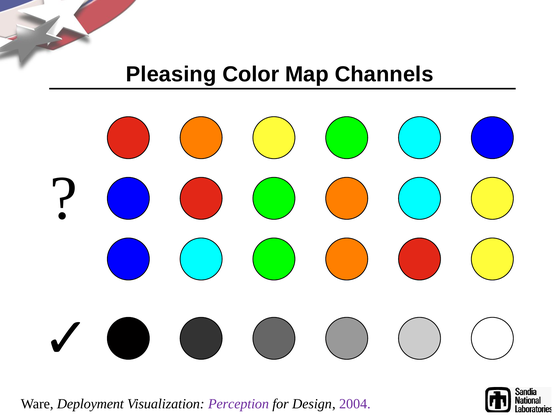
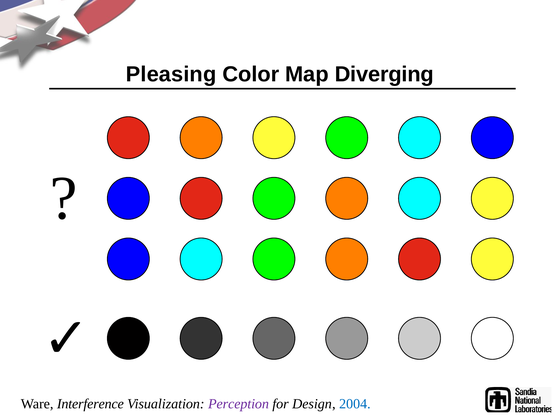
Channels: Channels -> Diverging
Deployment: Deployment -> Interference
2004 colour: purple -> blue
